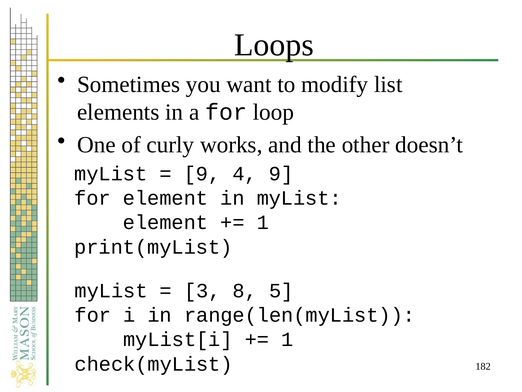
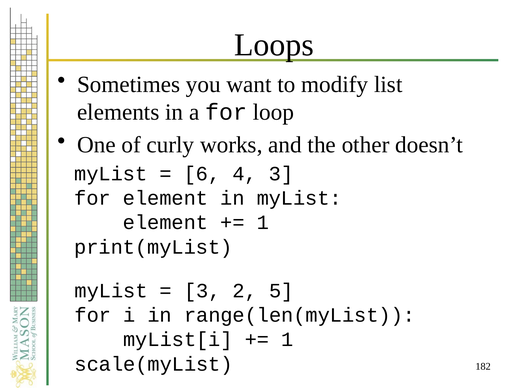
9 at (202, 174): 9 -> 6
4 9: 9 -> 3
8: 8 -> 2
check(myList: check(myList -> scale(myList
